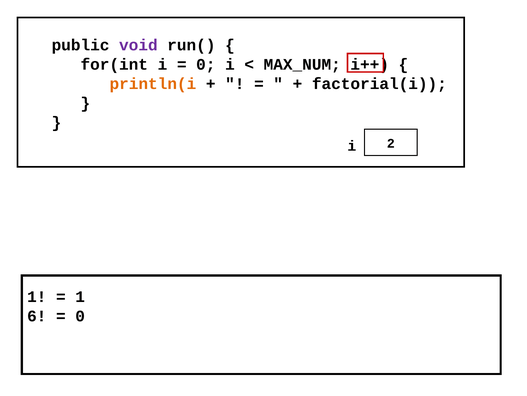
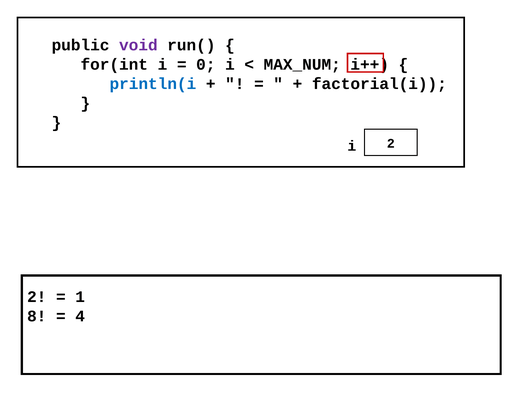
println(i colour: orange -> blue
1 at (37, 296): 1 -> 2
6: 6 -> 8
0 at (80, 316): 0 -> 4
